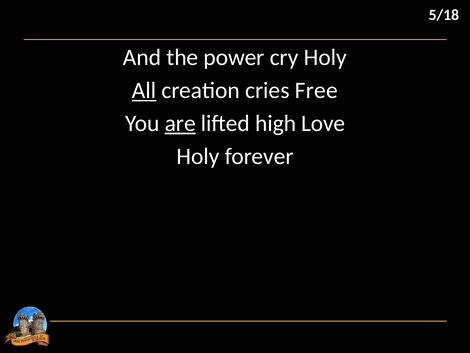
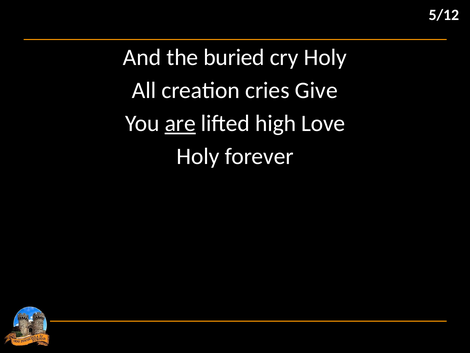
5/18: 5/18 -> 5/12
power: power -> buried
All underline: present -> none
Free: Free -> Give
